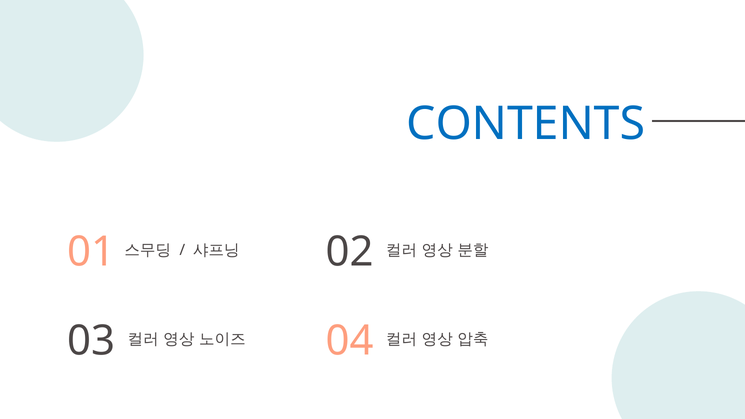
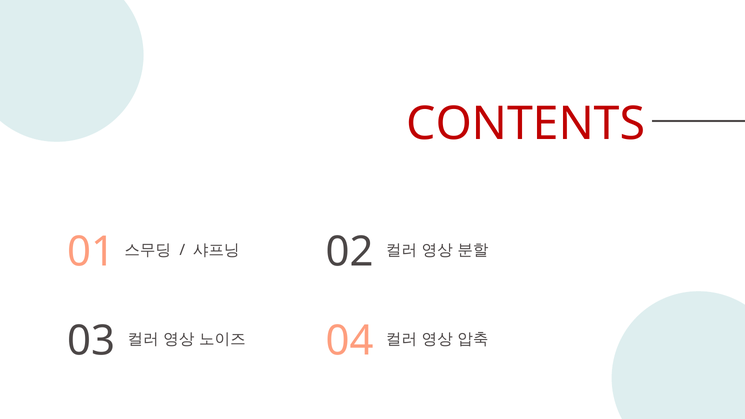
CONTENTS colour: blue -> red
